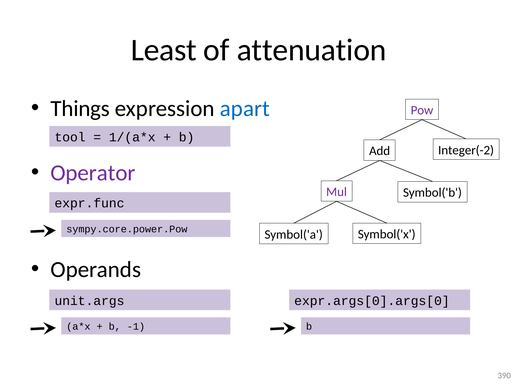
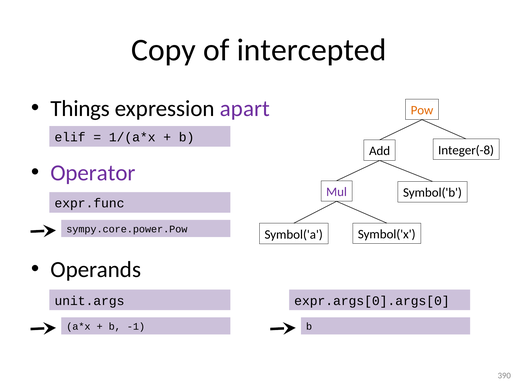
Least: Least -> Copy
attenuation: attenuation -> intercepted
apart colour: blue -> purple
Pow colour: purple -> orange
tool: tool -> elif
Integer(-2: Integer(-2 -> Integer(-8
